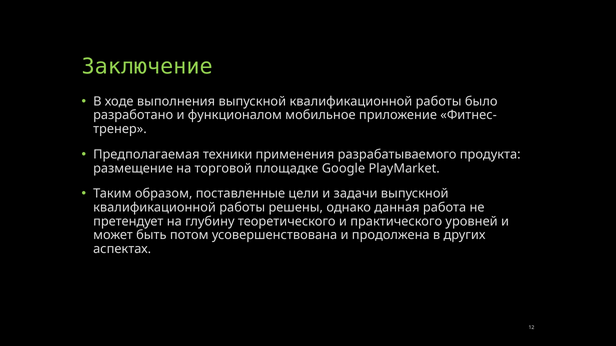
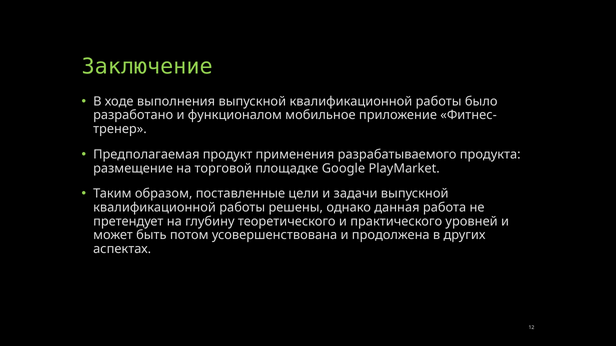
техники: техники -> продукт
